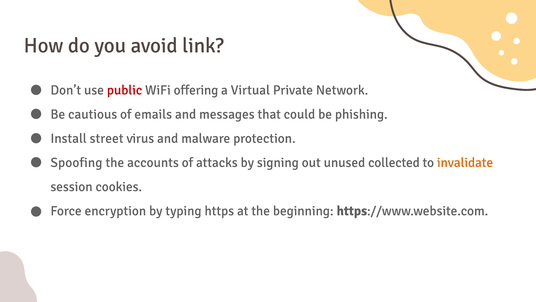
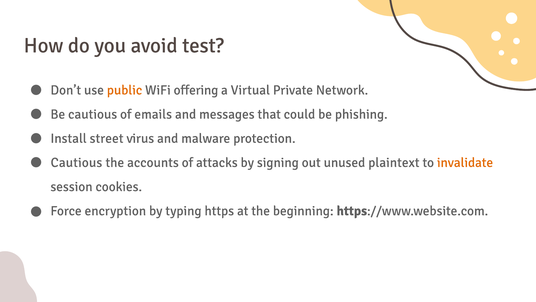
link: link -> test
public colour: red -> orange
Spoofing at (76, 162): Spoofing -> Cautious
collected: collected -> plaintext
